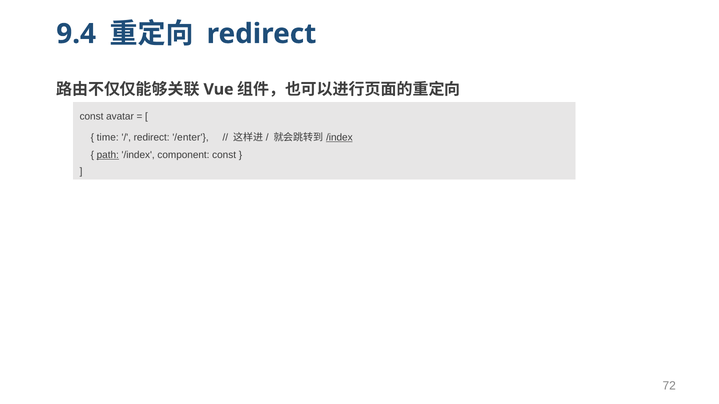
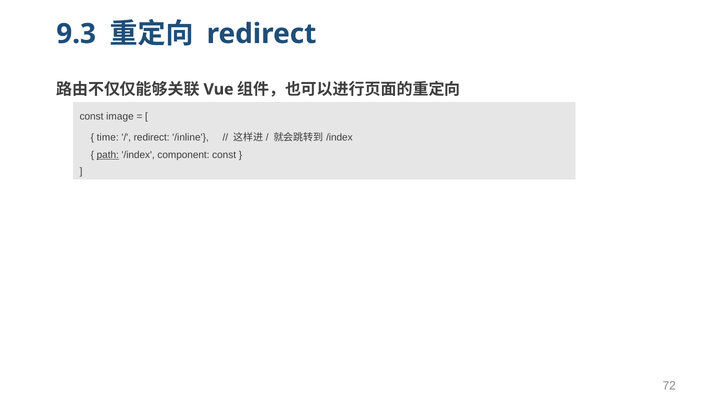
9.4: 9.4 -> 9.3
avatar: avatar -> image
/enter: /enter -> /inline
/index at (339, 137) underline: present -> none
